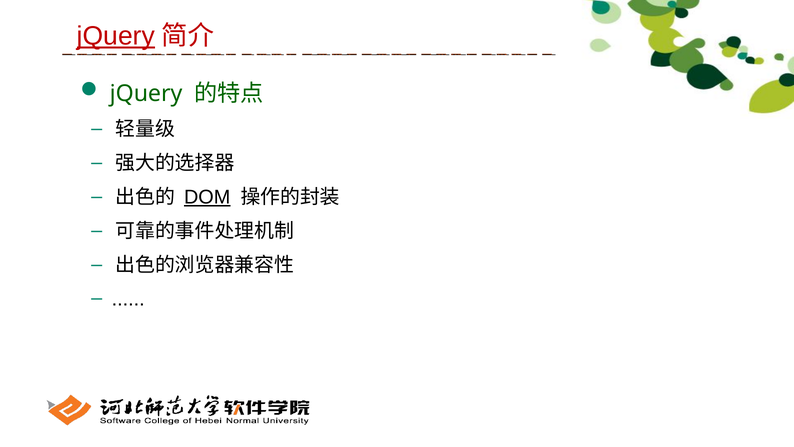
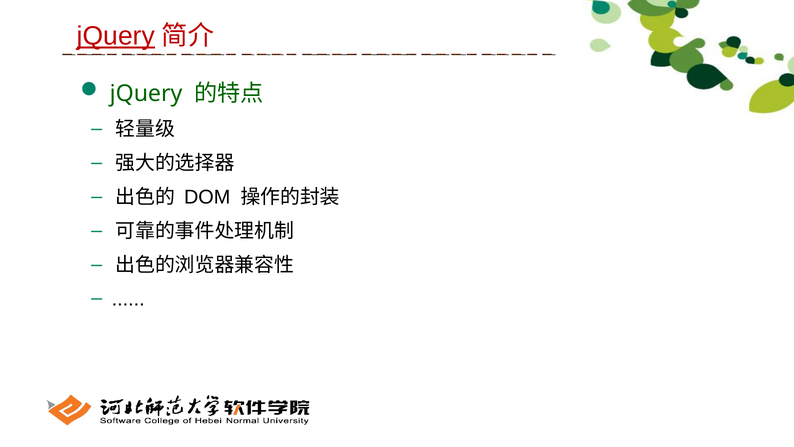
DOM underline: present -> none
